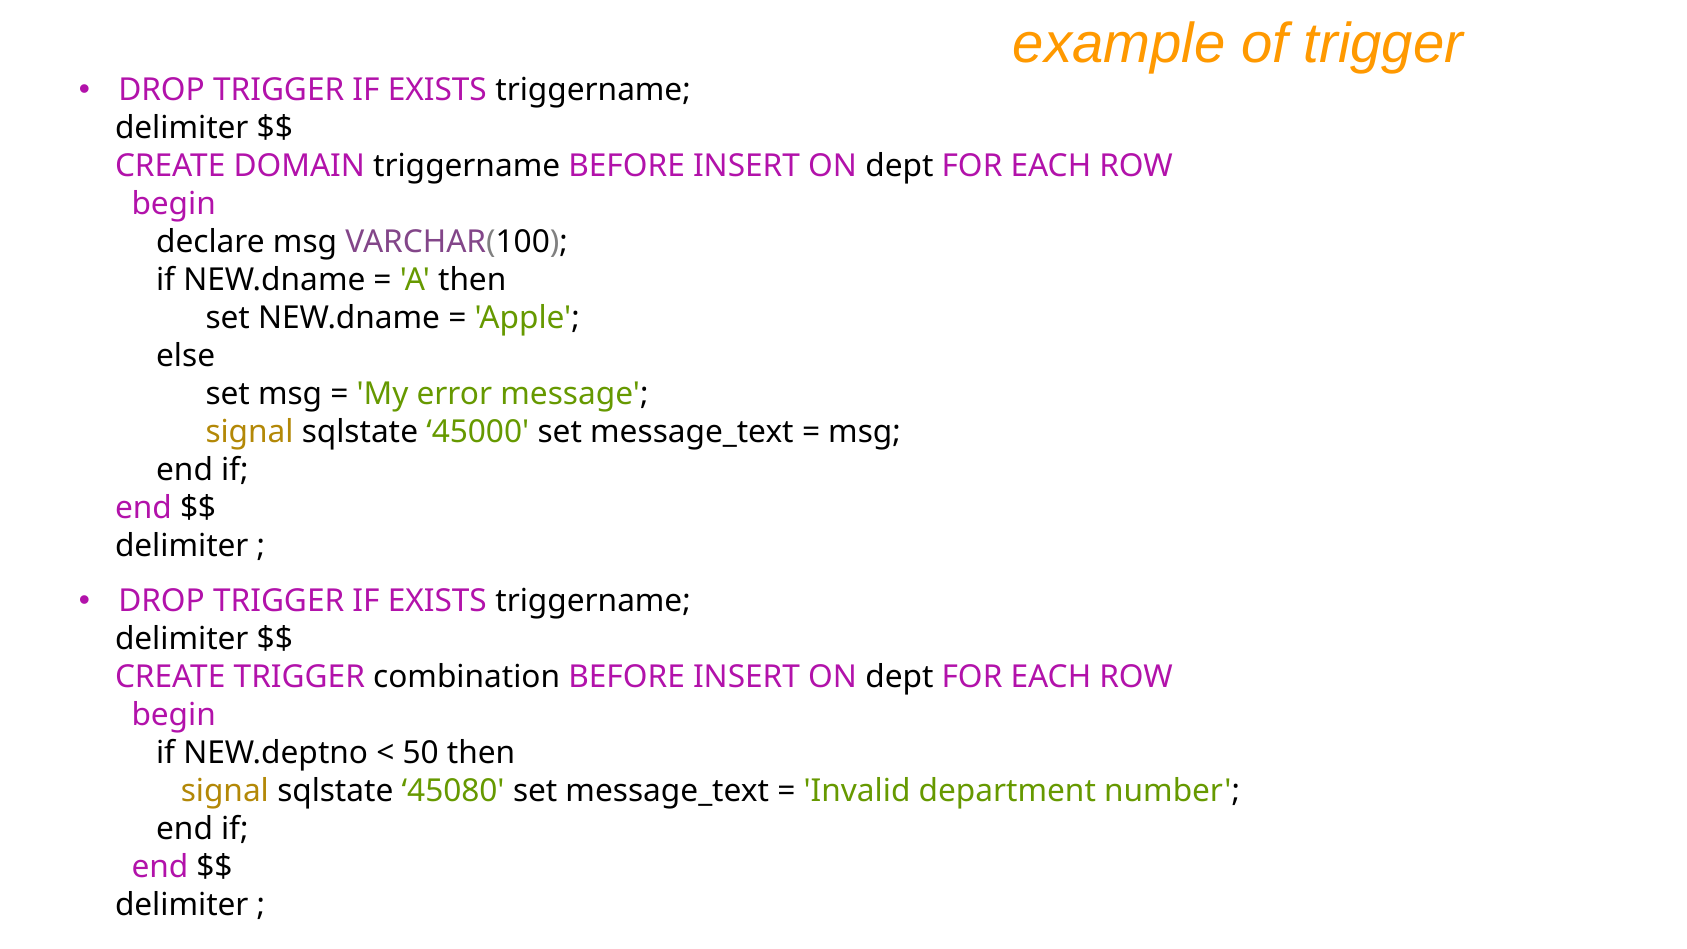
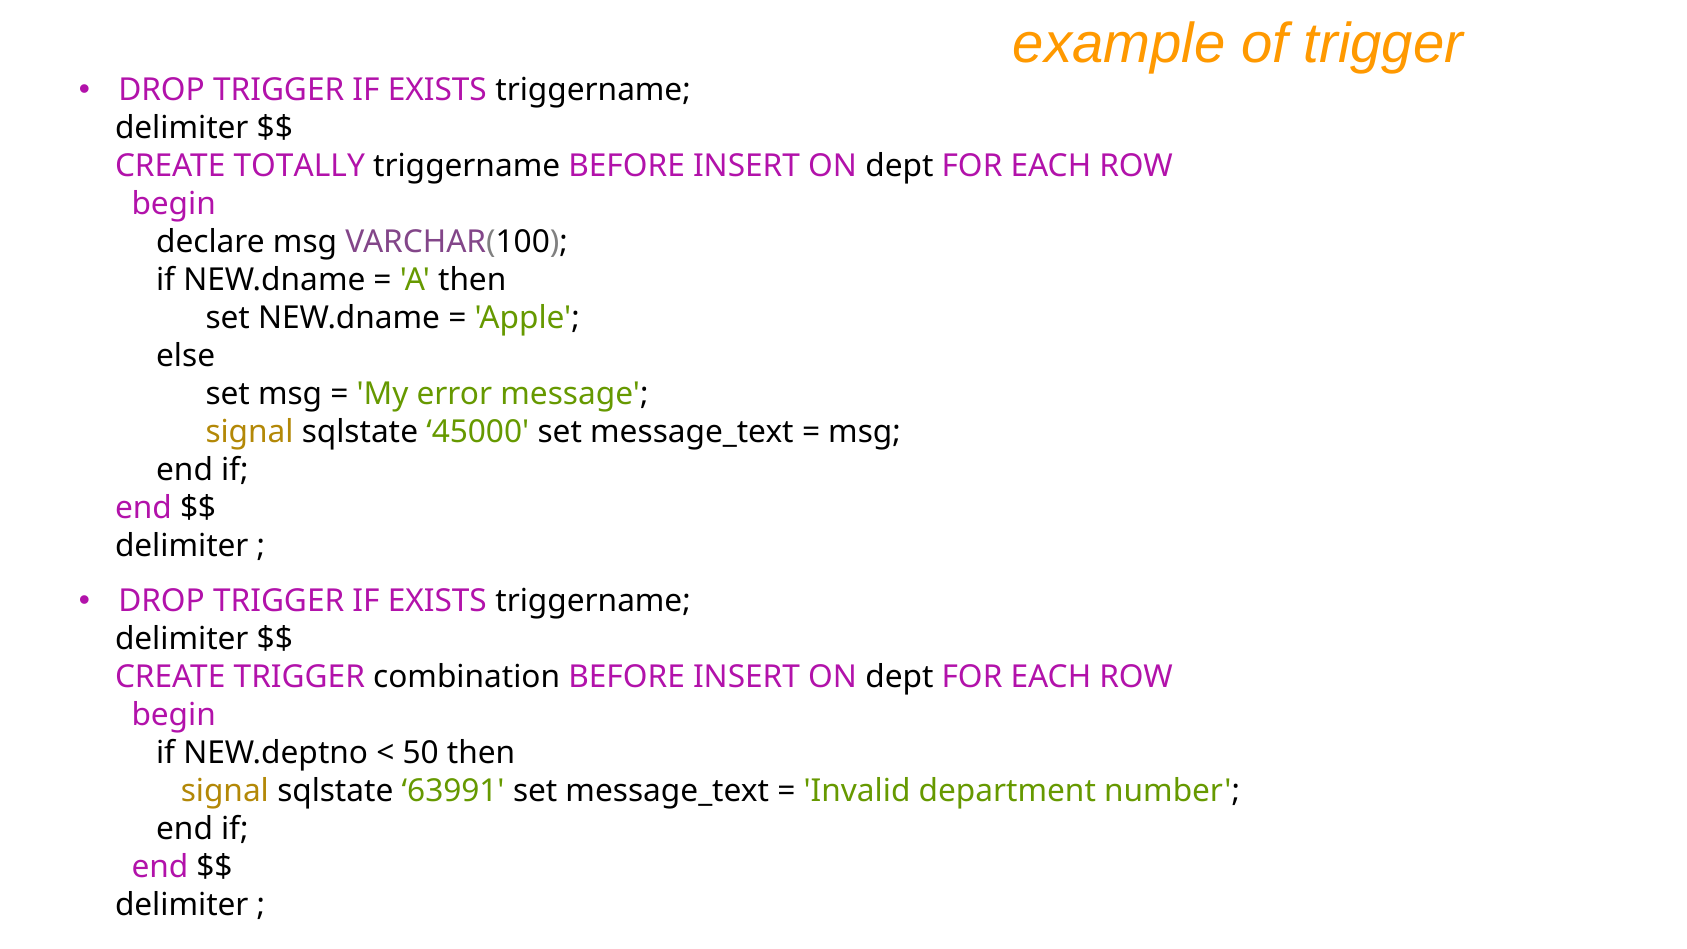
DOMAIN: DOMAIN -> TOTALLY
45080: 45080 -> 63991
